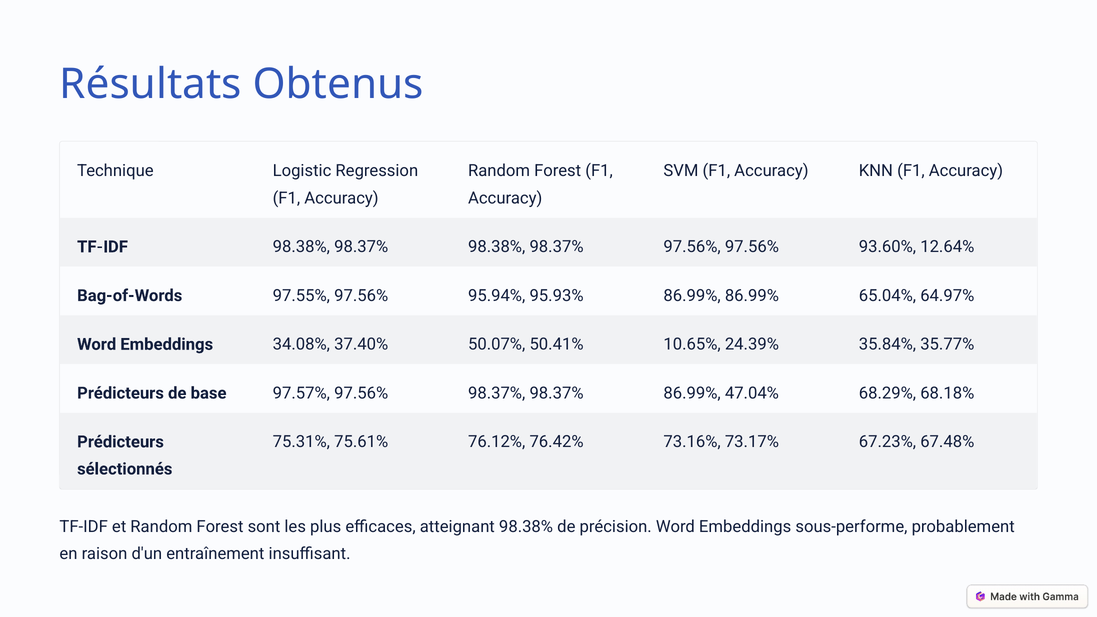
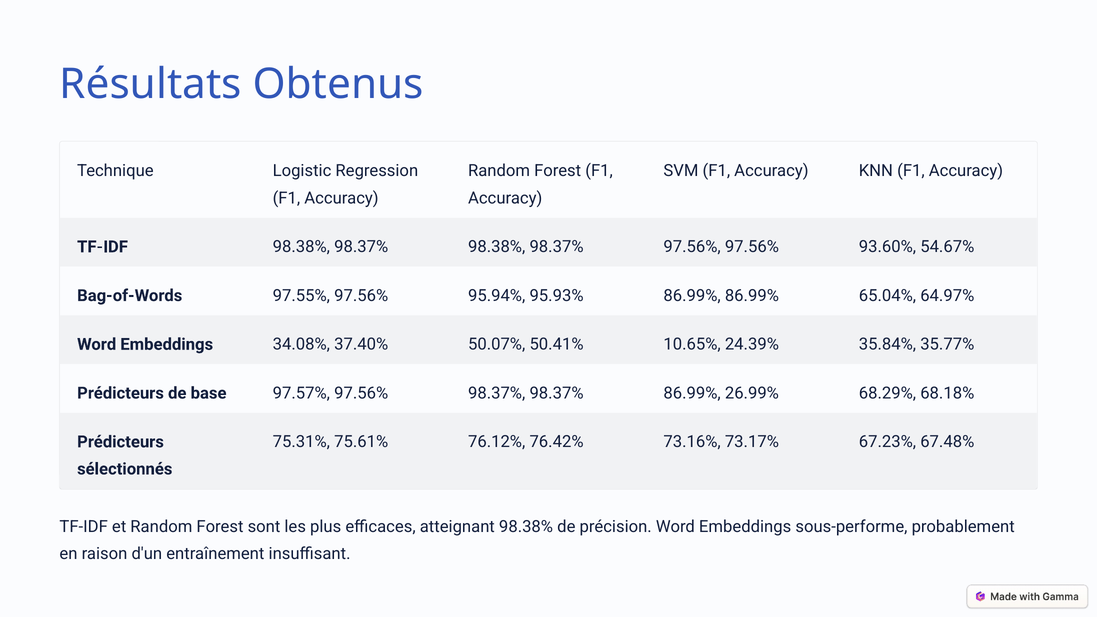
12.64%: 12.64% -> 54.67%
47.04%: 47.04% -> 26.99%
